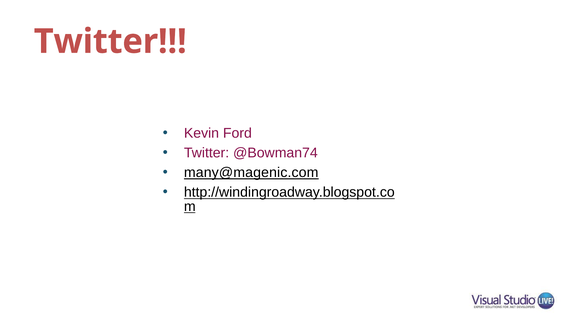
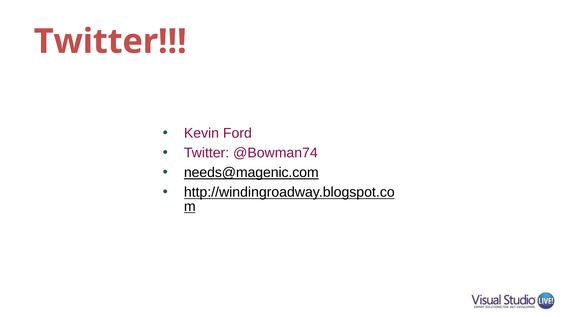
many@magenic.com: many@magenic.com -> needs@magenic.com
